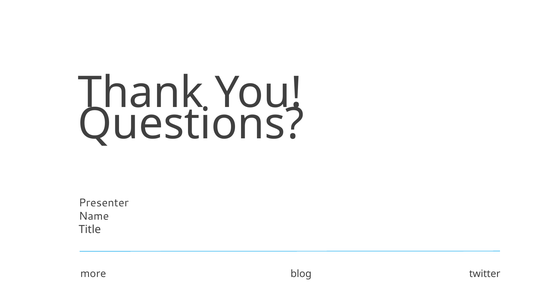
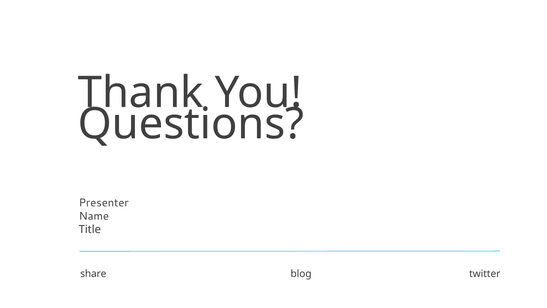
more: more -> share
